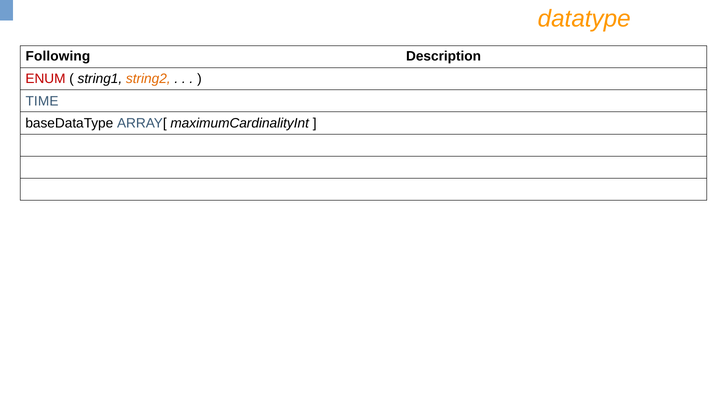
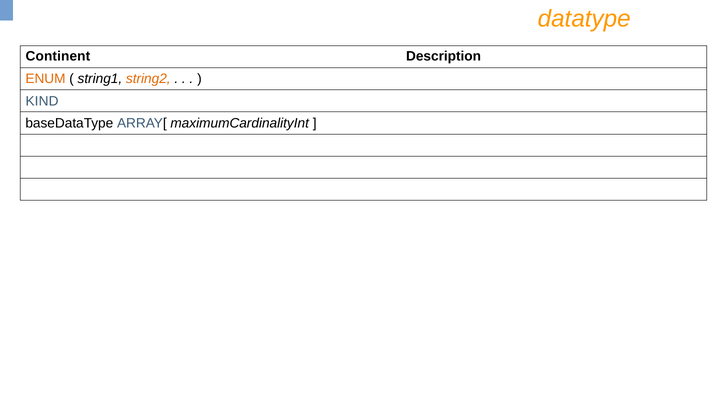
Following: Following -> Continent
ENUM colour: red -> orange
TIME: TIME -> KIND
